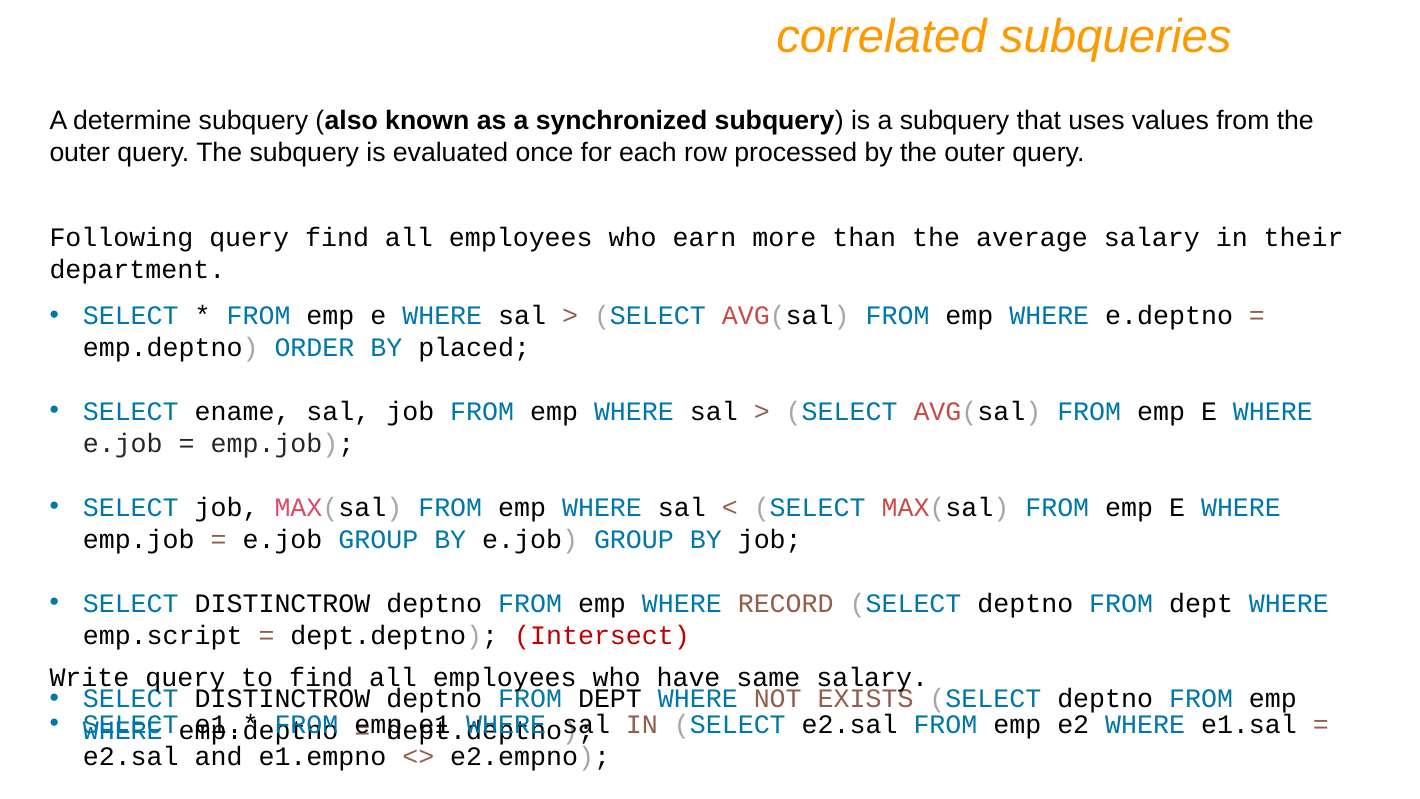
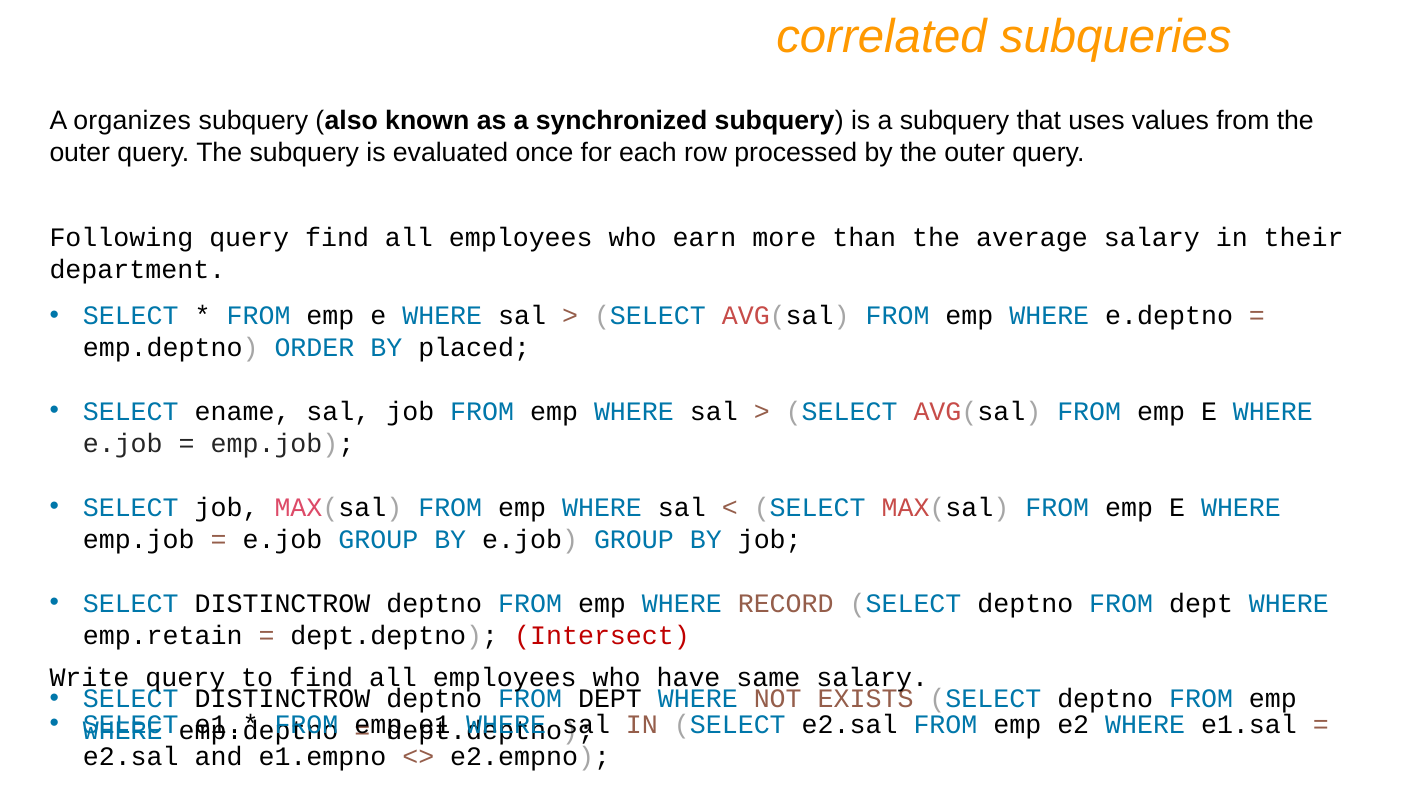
determine: determine -> organizes
emp.script: emp.script -> emp.retain
